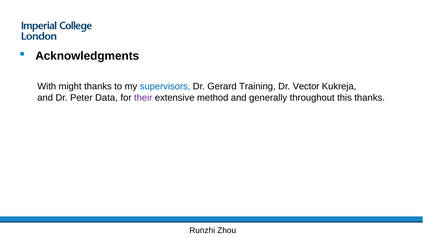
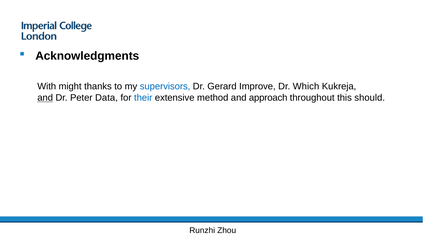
Training: Training -> Improve
Vector: Vector -> Which
and at (45, 98) underline: none -> present
their colour: purple -> blue
generally: generally -> approach
this thanks: thanks -> should
